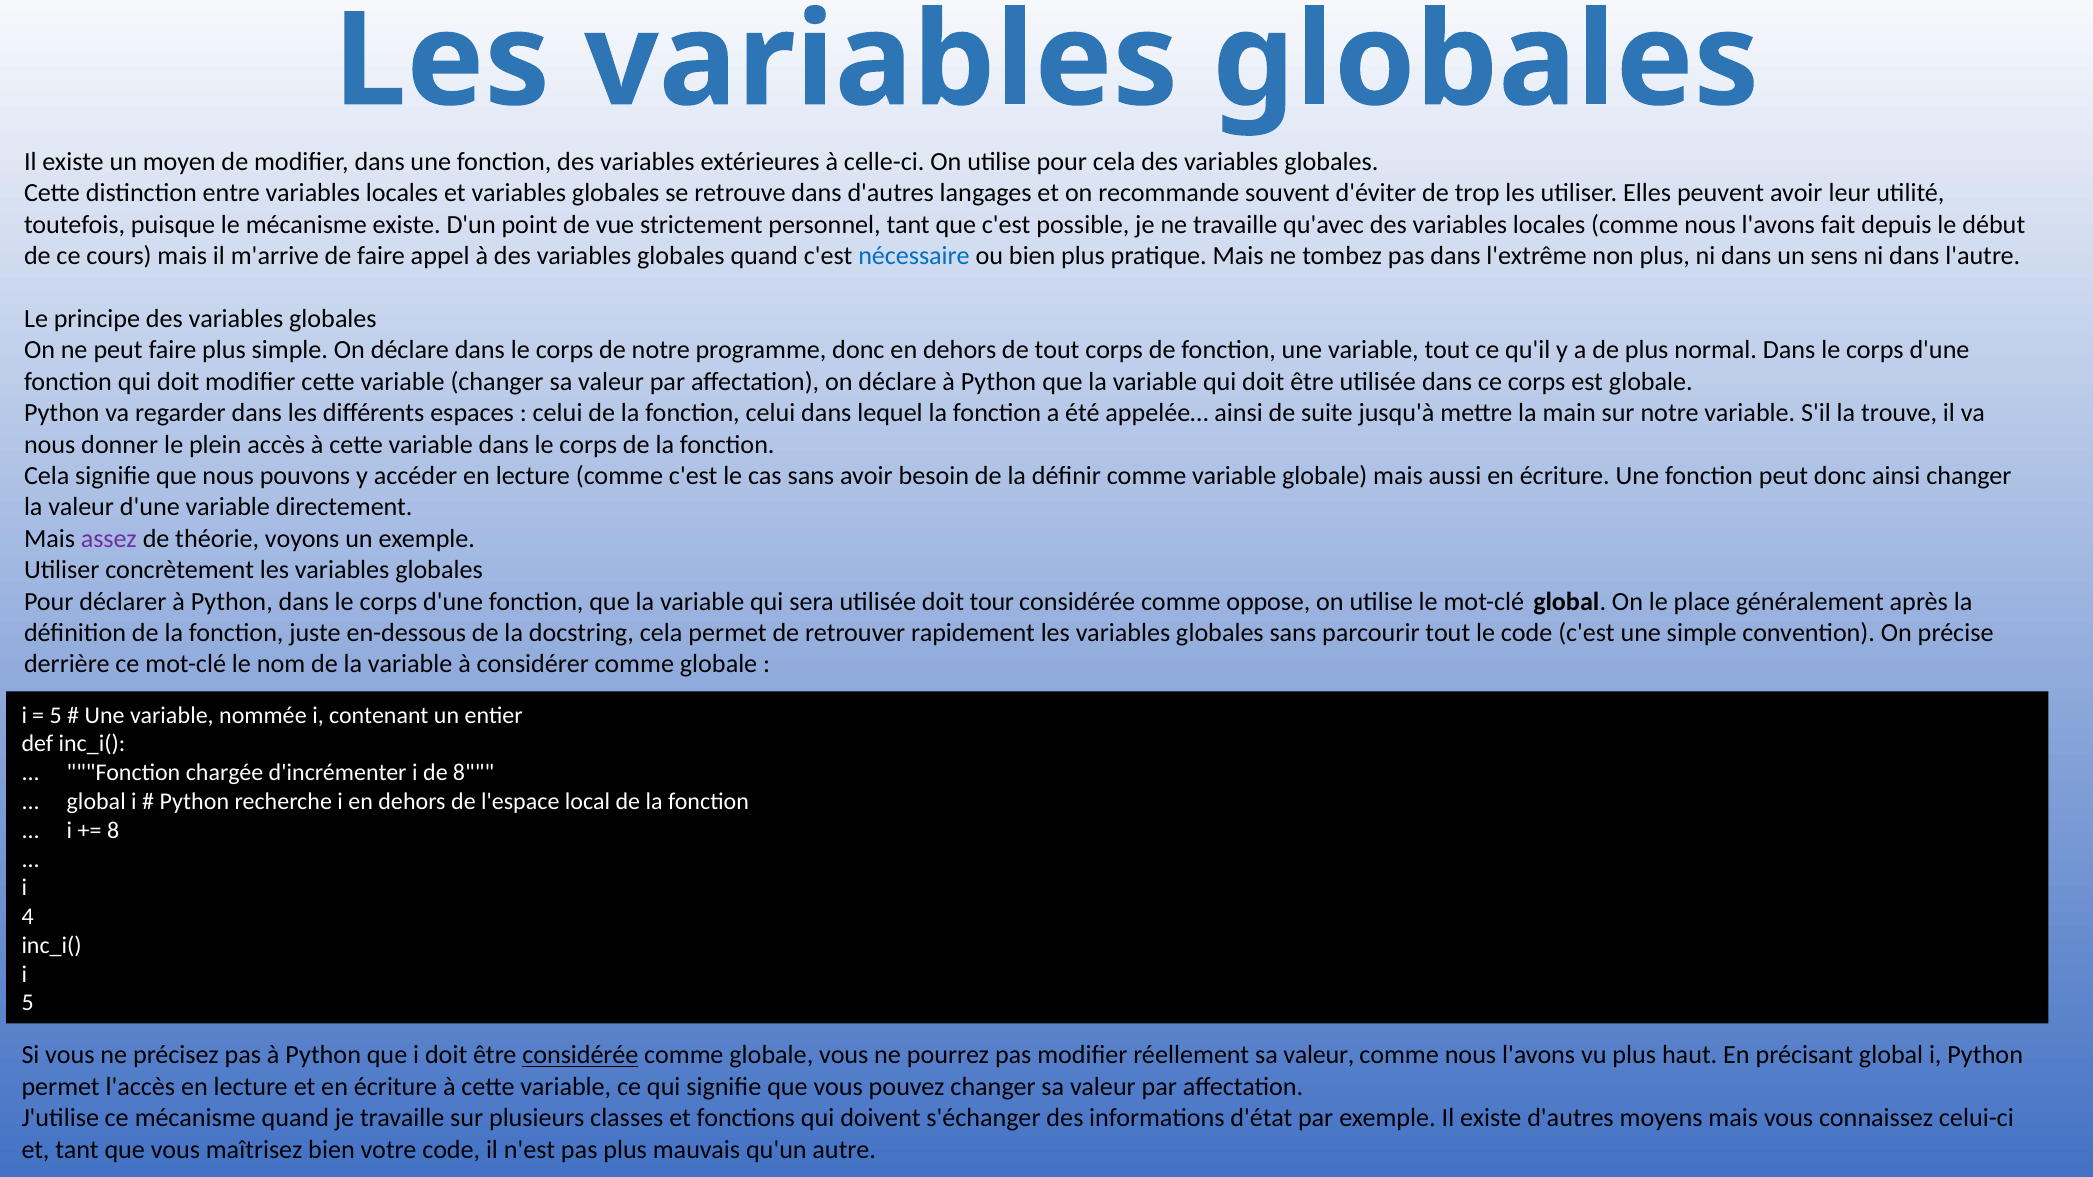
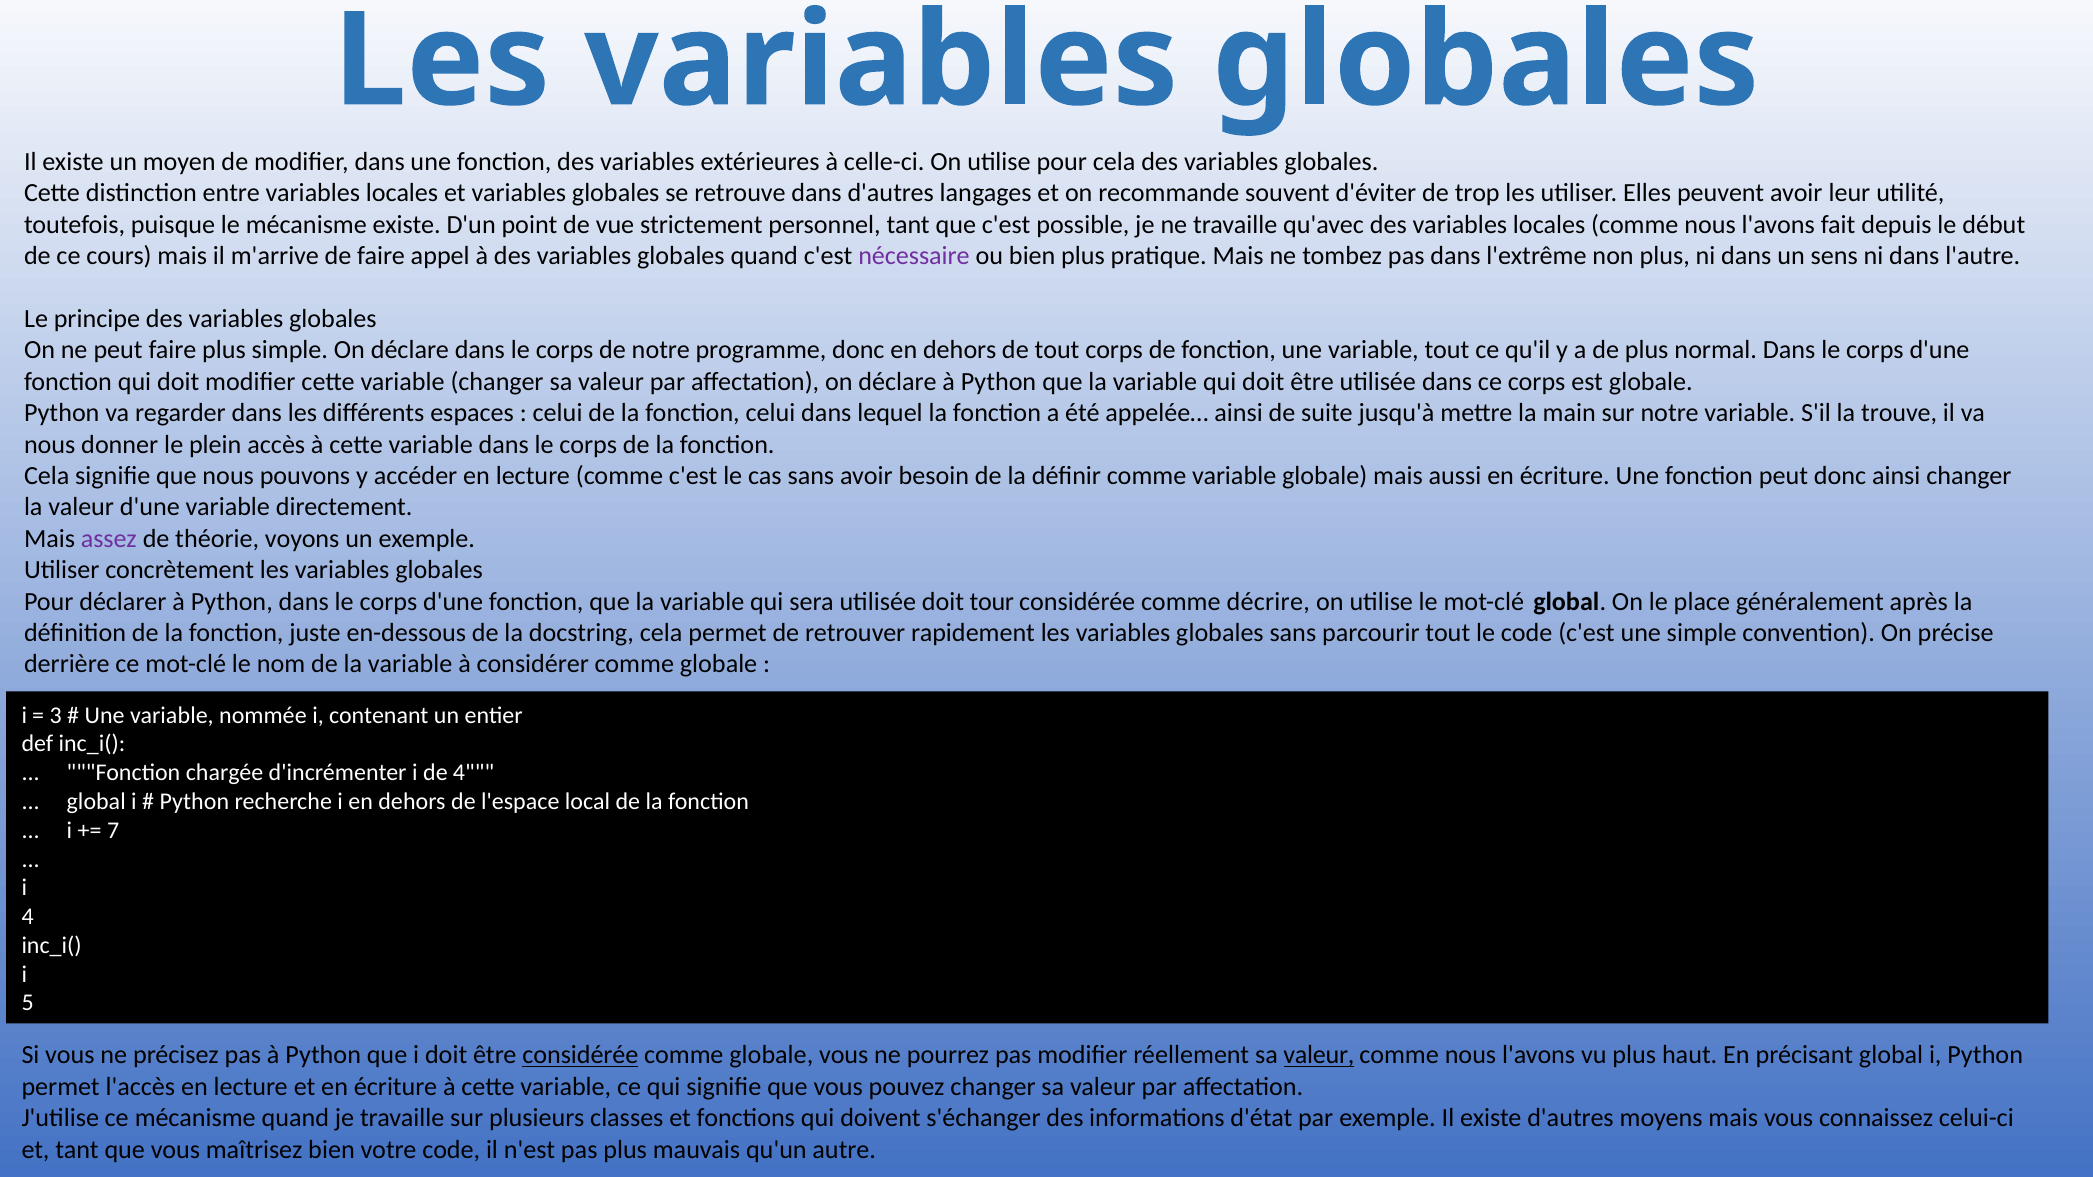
nécessaire colour: blue -> purple
oppose: oppose -> décrire
5 at (56, 715): 5 -> 3
de 8: 8 -> 4
8 at (113, 831): 8 -> 7
valeur at (1319, 1056) underline: none -> present
